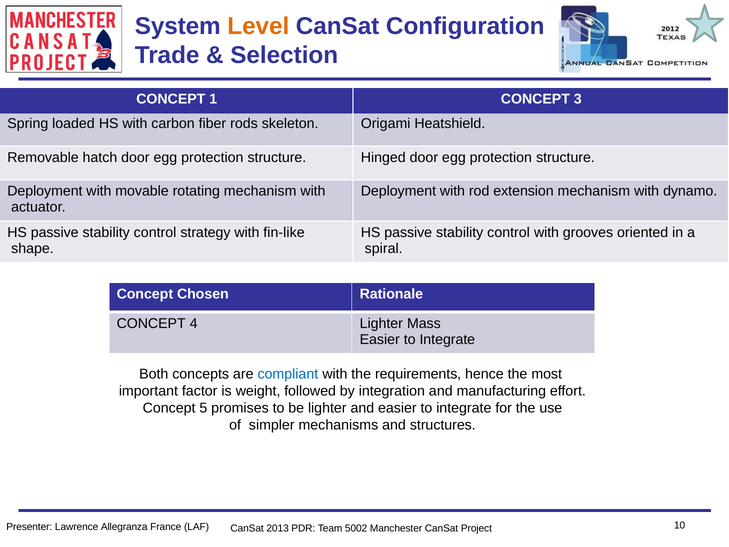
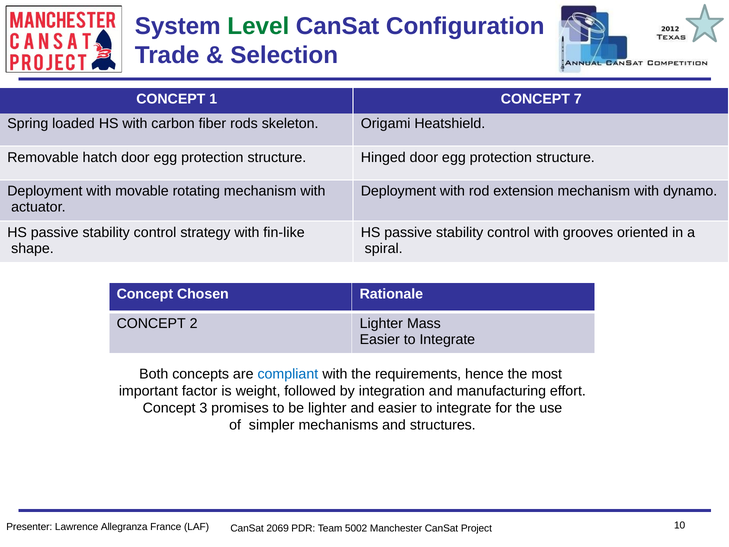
Level colour: orange -> green
3: 3 -> 7
4: 4 -> 2
5: 5 -> 3
2013: 2013 -> 2069
